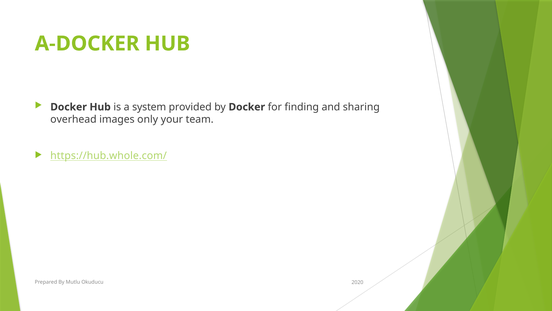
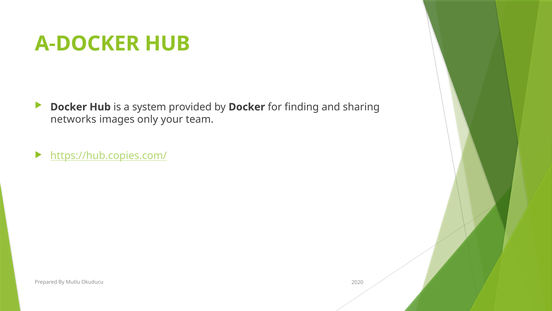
overhead: overhead -> networks
https://hub.whole.com/: https://hub.whole.com/ -> https://hub.copies.com/
